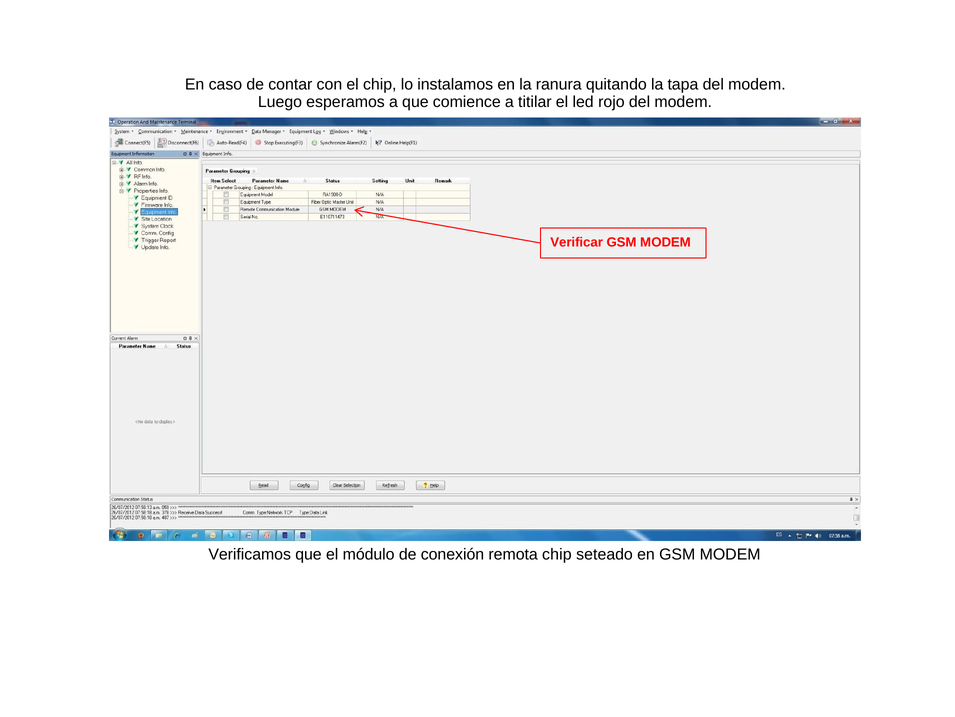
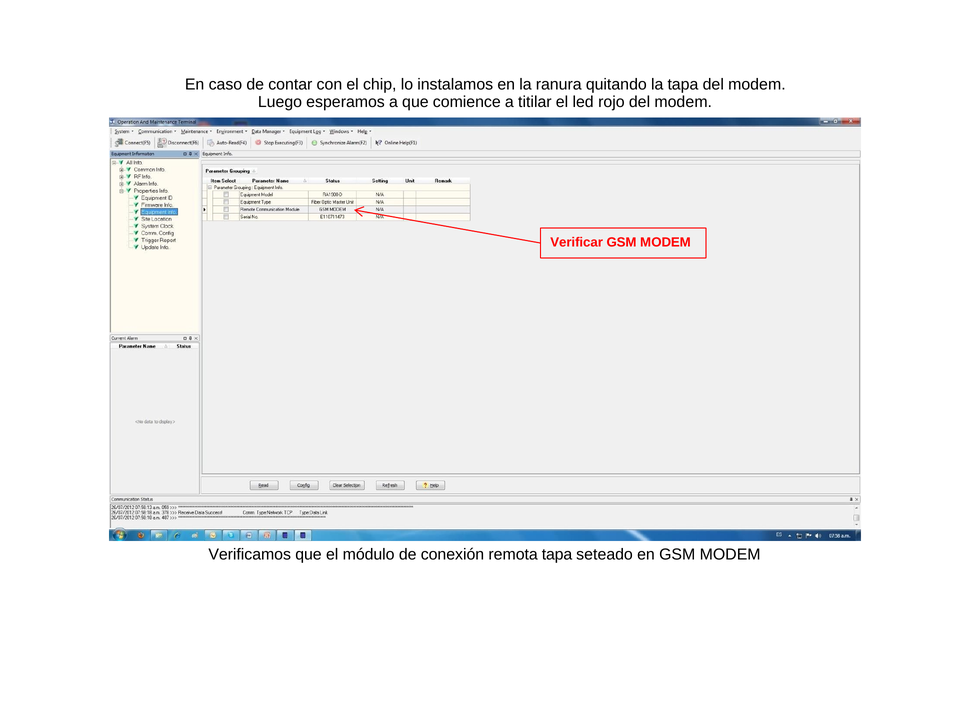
remota chip: chip -> tapa
